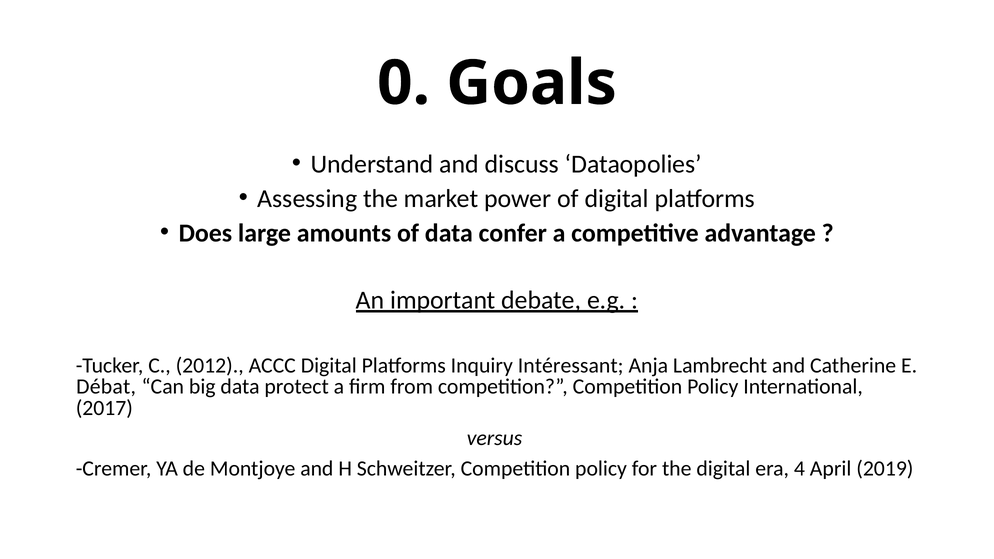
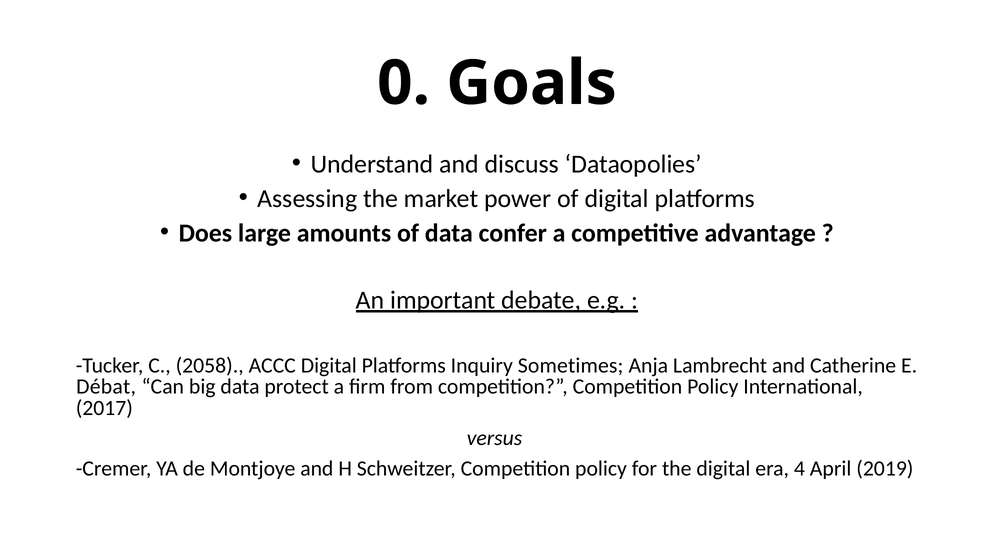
2012: 2012 -> 2058
Intéressant: Intéressant -> Sometimes
